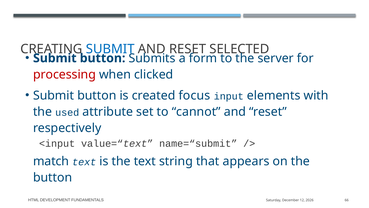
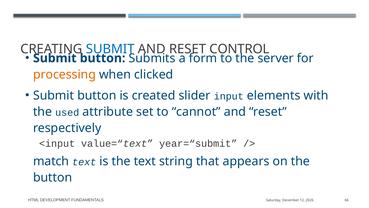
SELECTED: SELECTED -> CONTROL
processing colour: red -> orange
focus: focus -> slider
name=“submit: name=“submit -> year=“submit
